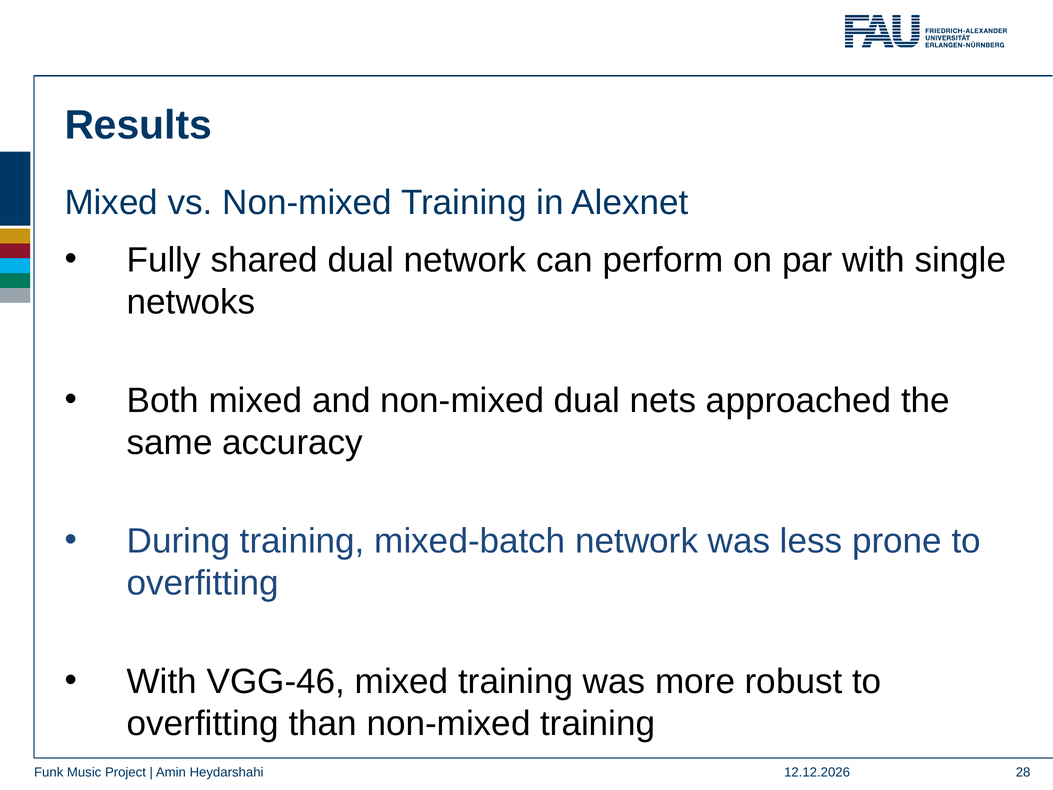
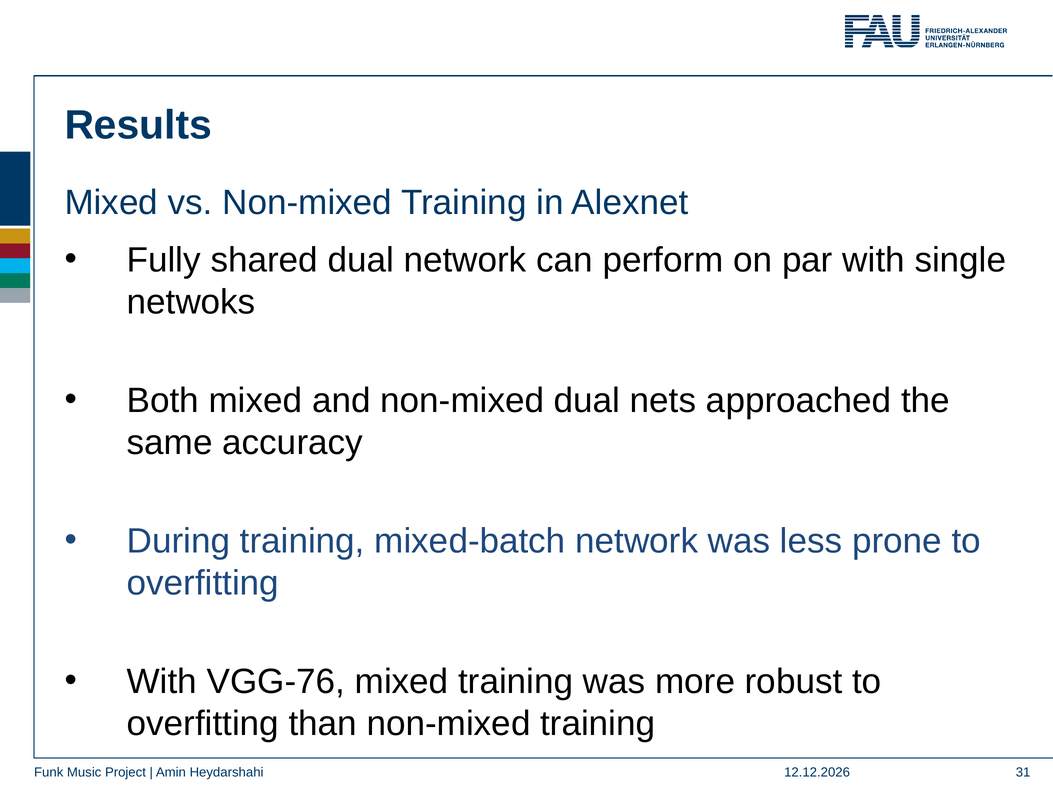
VGG-46: VGG-46 -> VGG-76
28: 28 -> 31
